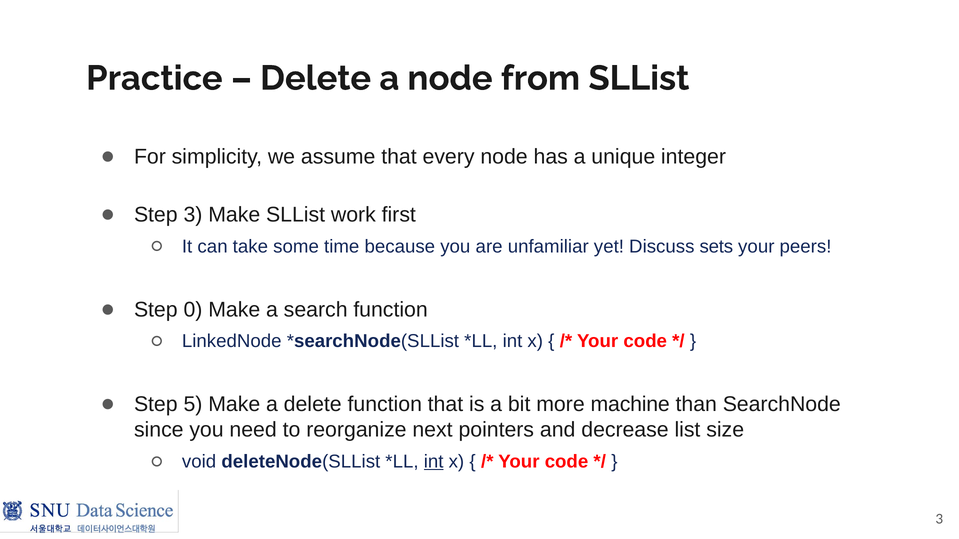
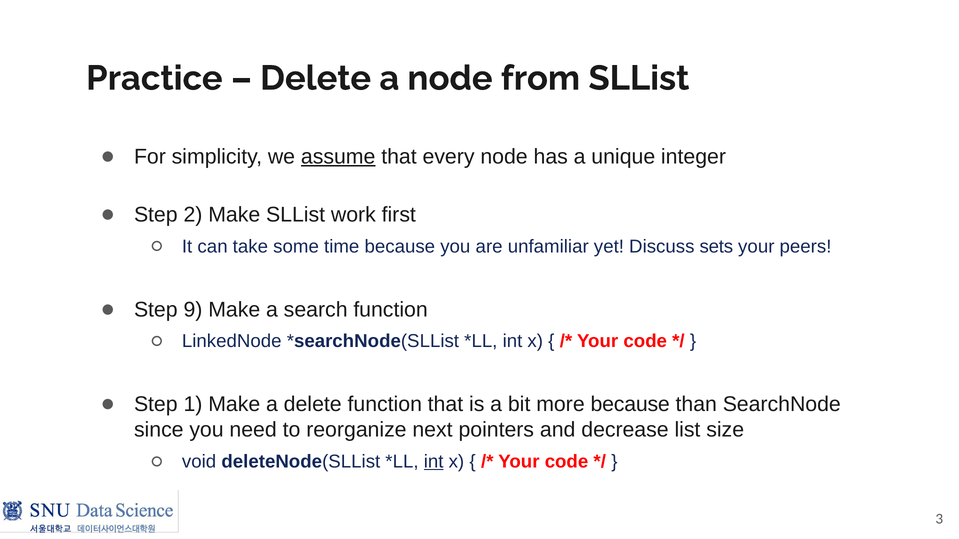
assume underline: none -> present
Step 3: 3 -> 2
0: 0 -> 9
5: 5 -> 1
more machine: machine -> because
